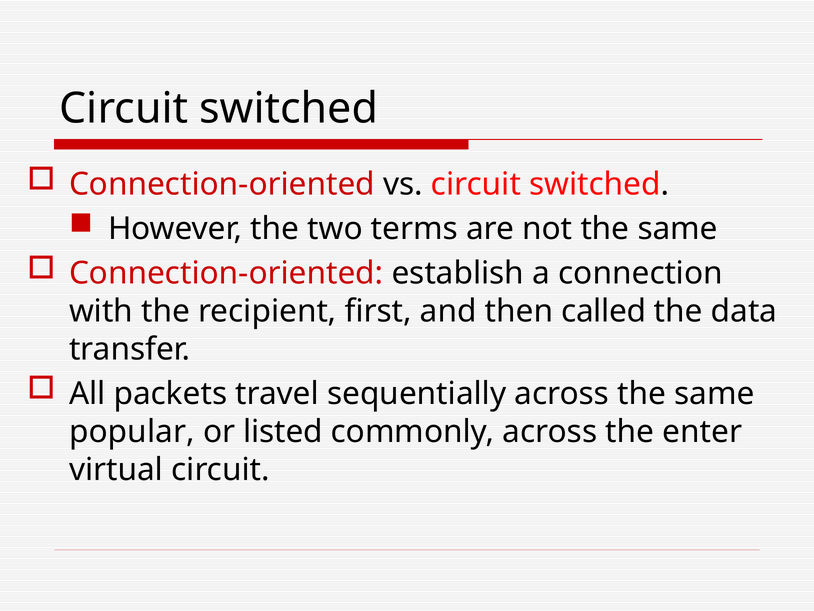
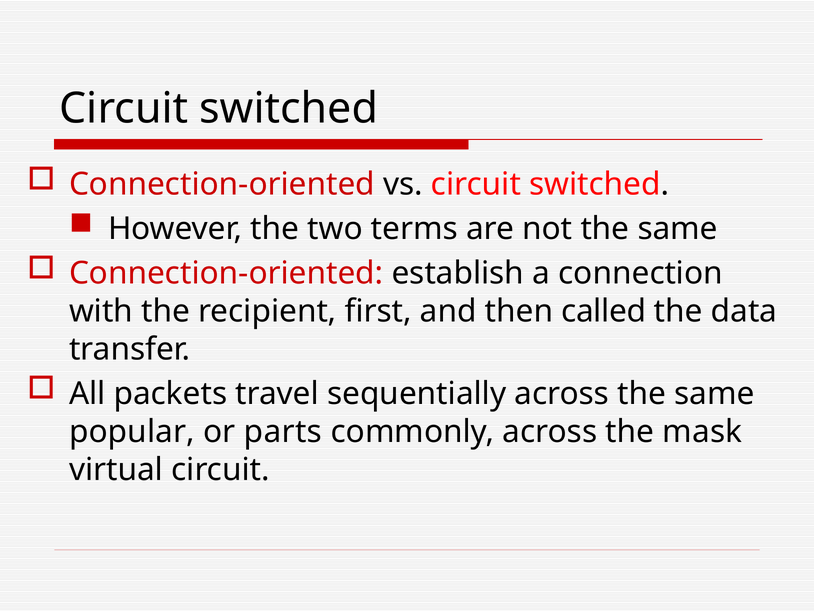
listed: listed -> parts
enter: enter -> mask
